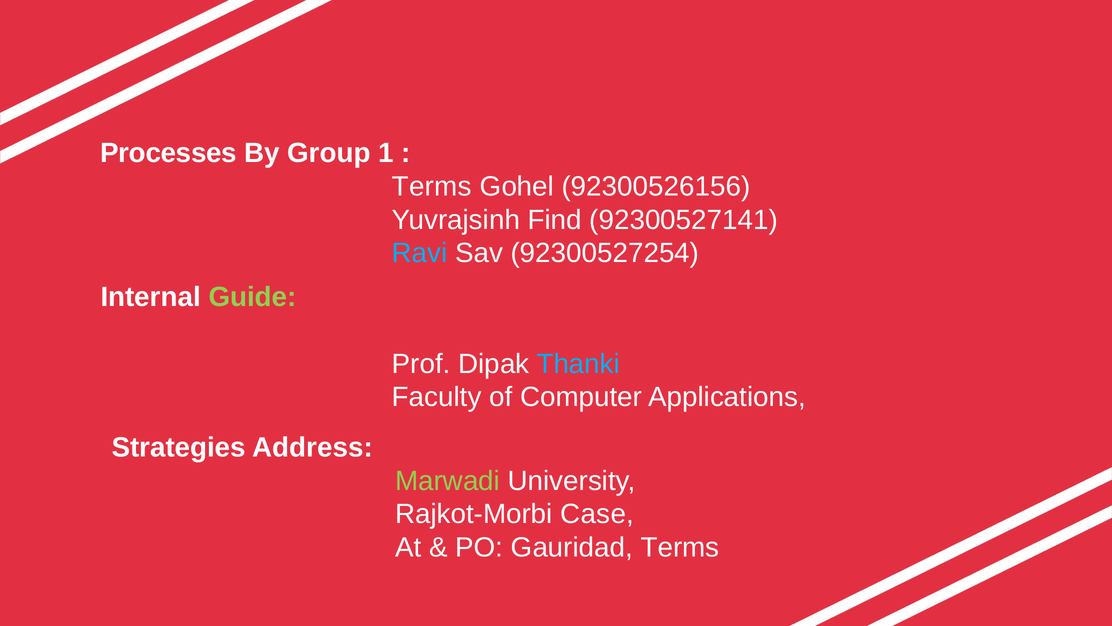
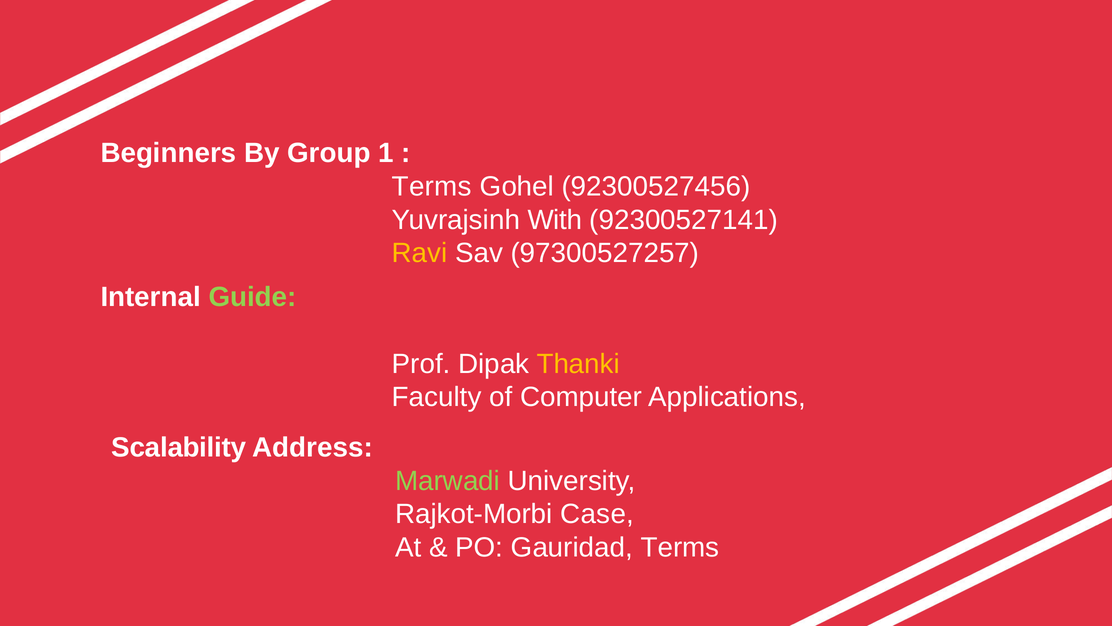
Processes: Processes -> Beginners
92300526156: 92300526156 -> 92300527456
Find: Find -> With
Ravi colour: light blue -> yellow
92300527254: 92300527254 -> 97300527257
Thanki colour: light blue -> yellow
Strategies: Strategies -> Scalability
